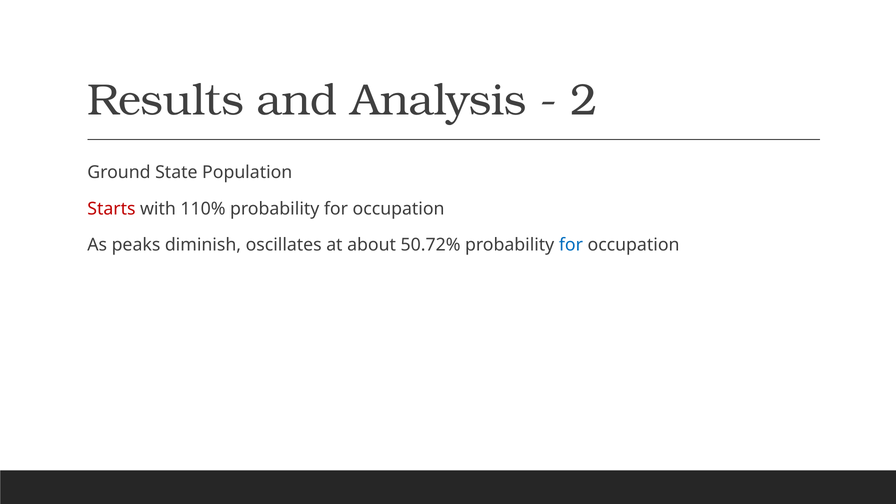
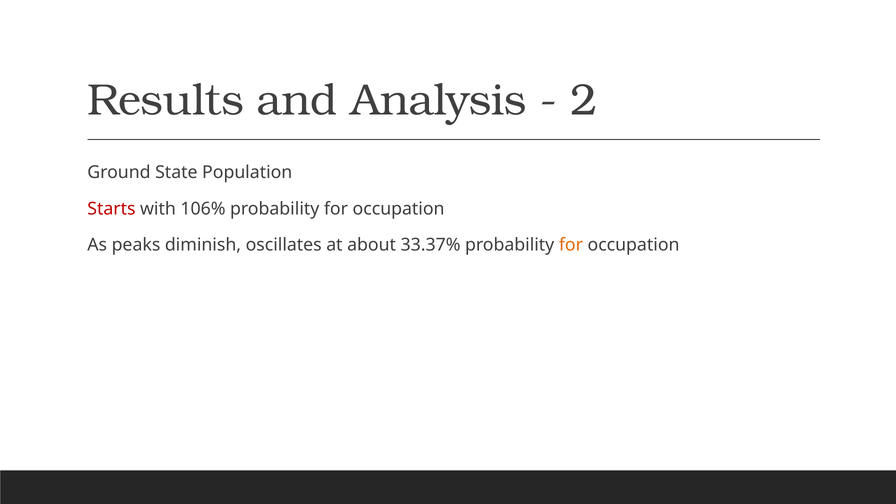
110%: 110% -> 106%
50.72%: 50.72% -> 33.37%
for at (571, 245) colour: blue -> orange
